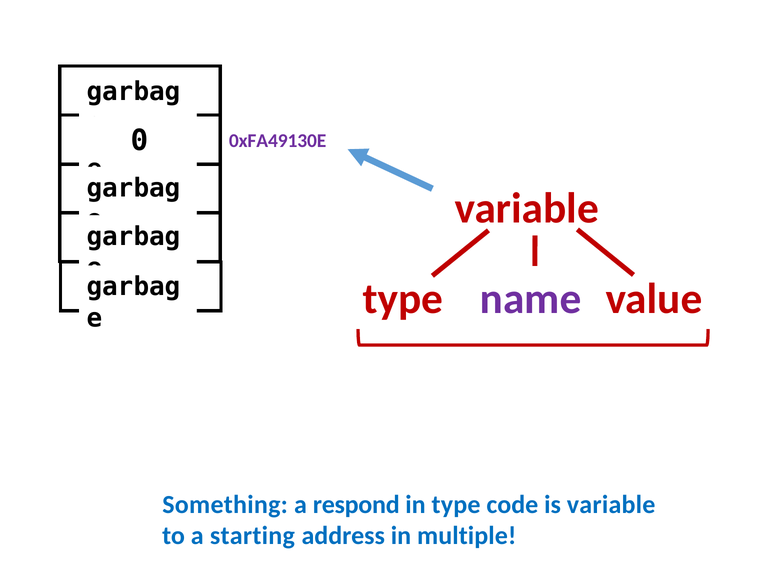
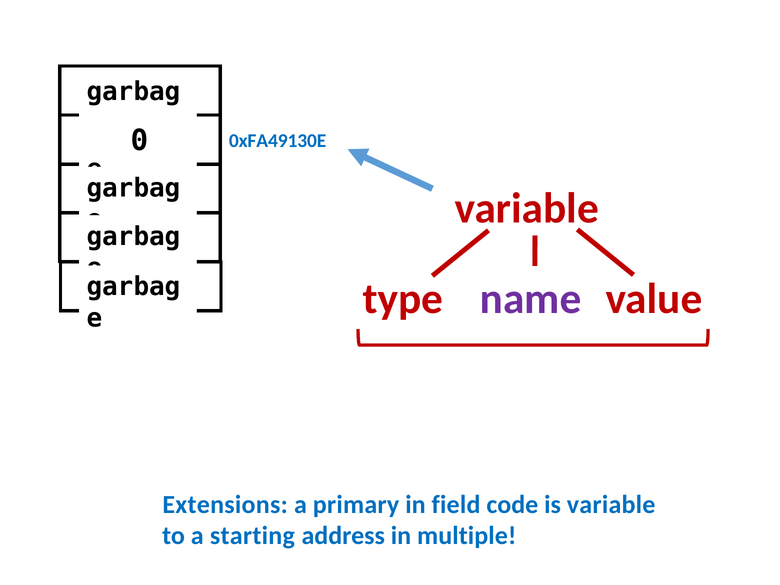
0xFA49130E colour: purple -> blue
Something: Something -> Extensions
respond: respond -> primary
in type: type -> field
